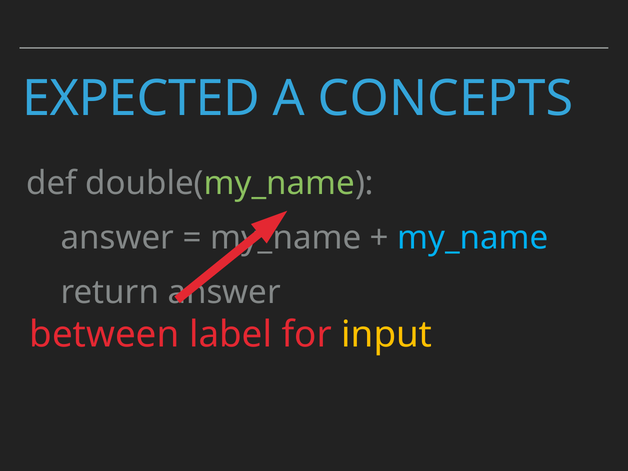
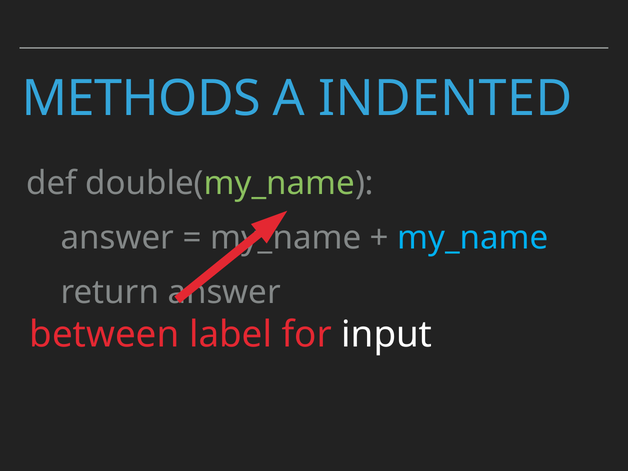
EXPECTED: EXPECTED -> METHODS
CONCEPTS: CONCEPTS -> INDENTED
input colour: yellow -> white
